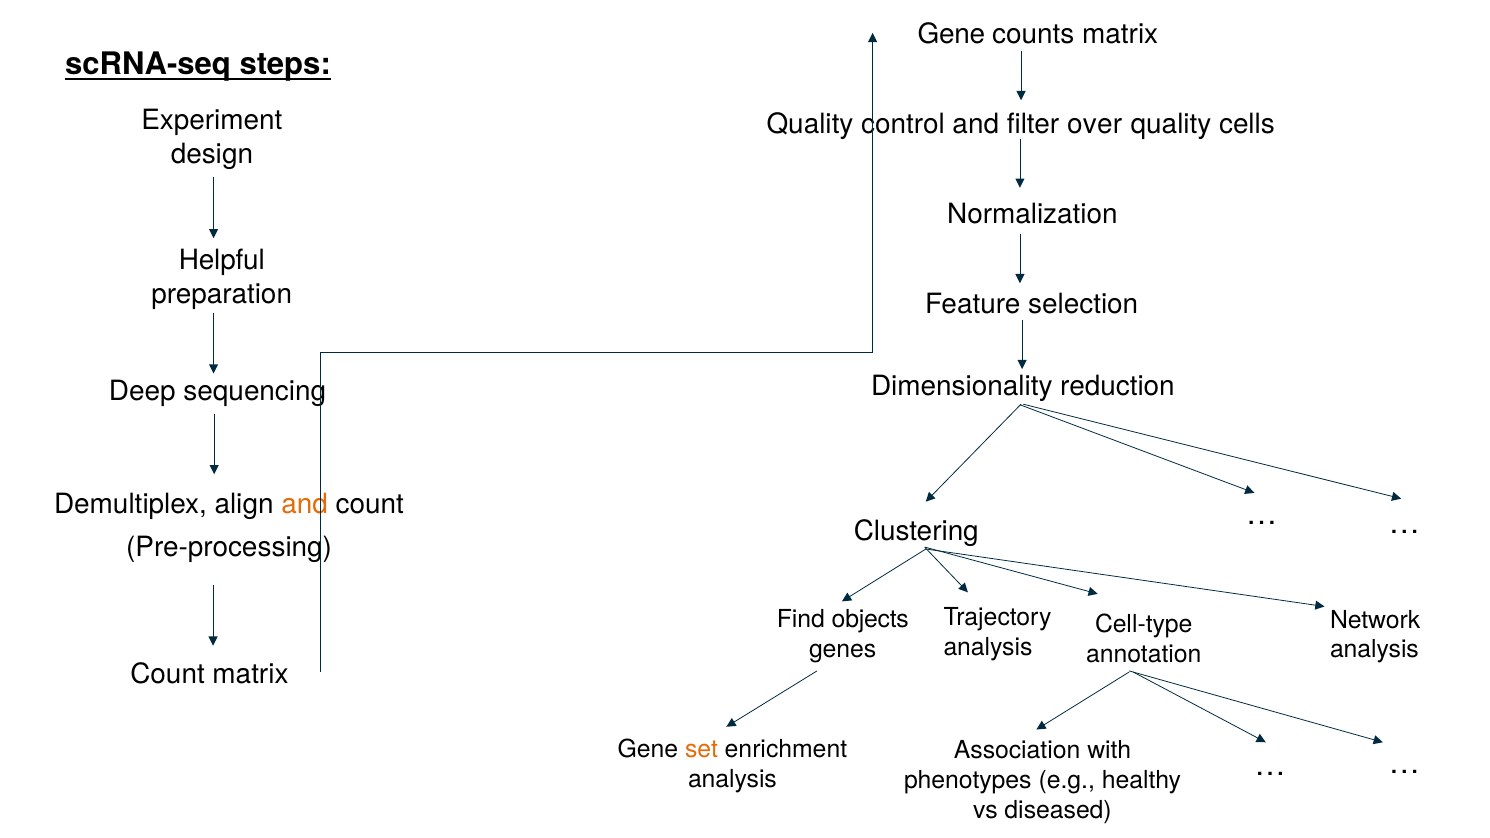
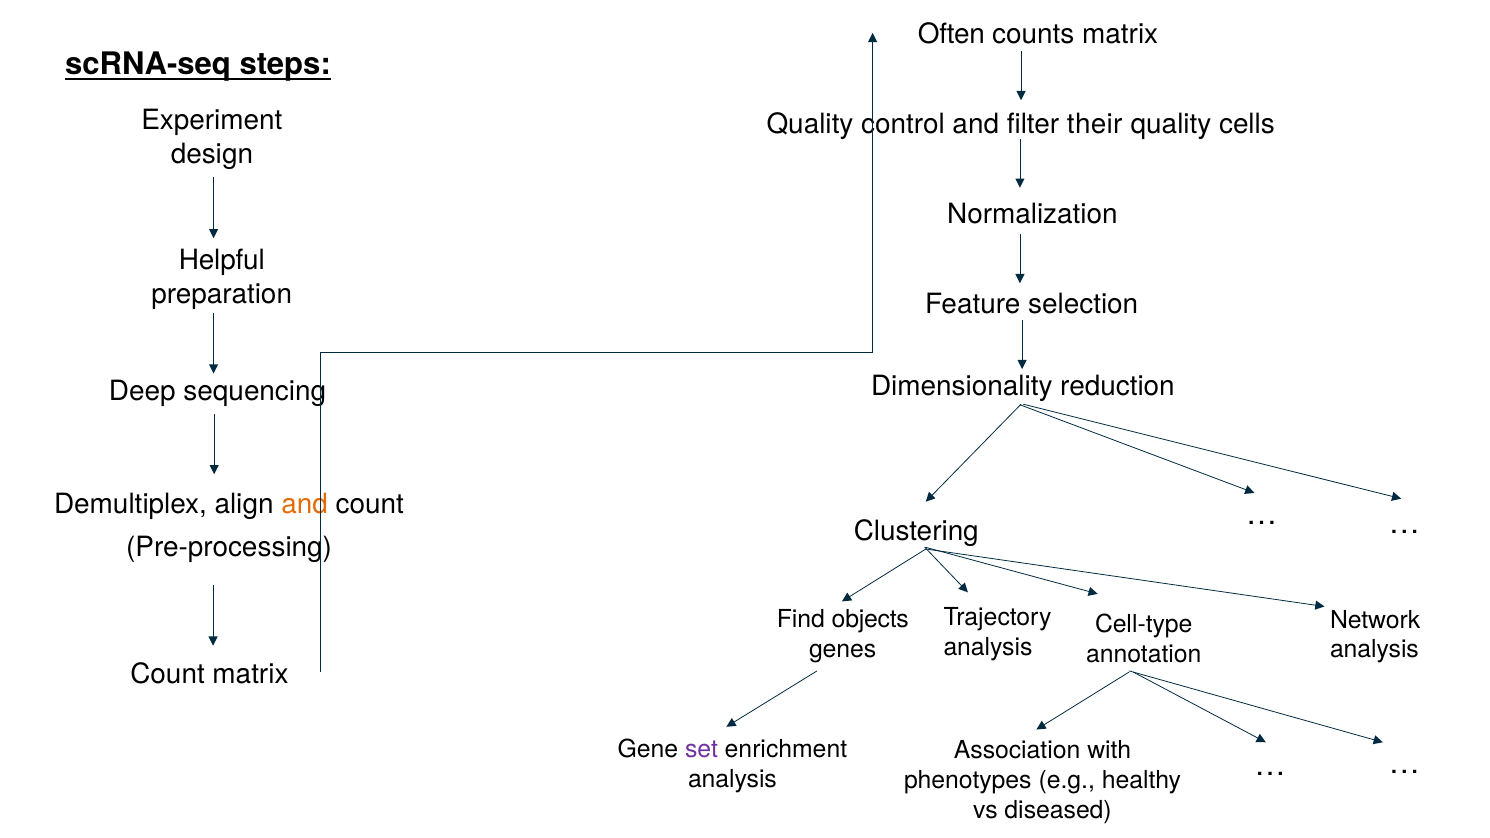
Gene at (951, 35): Gene -> Often
over: over -> their
set colour: orange -> purple
